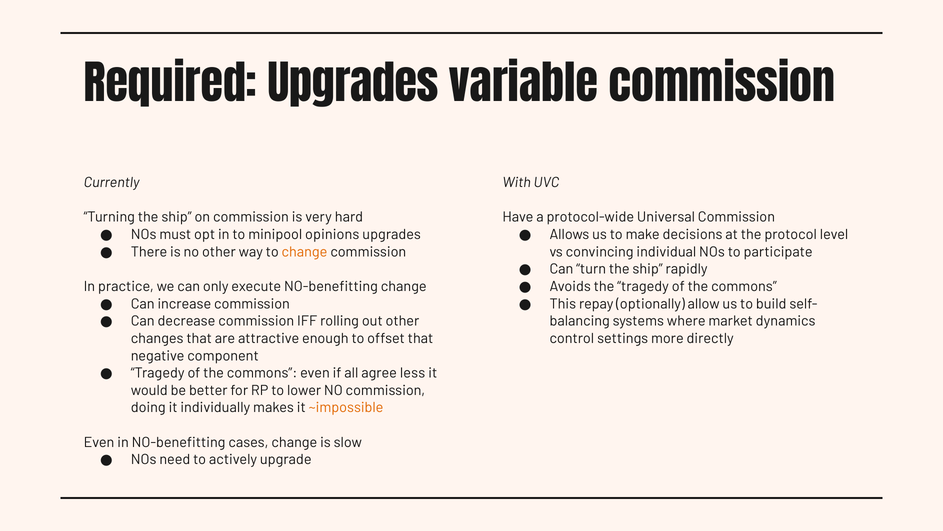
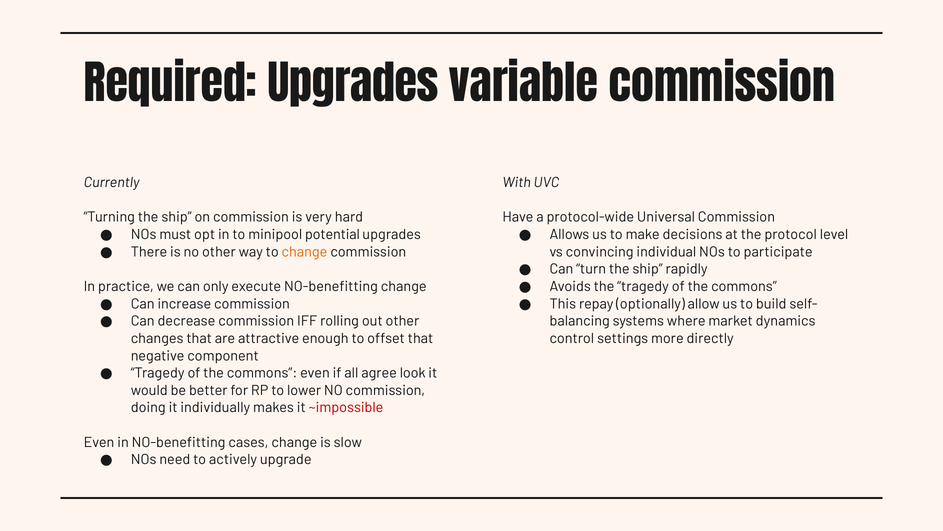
opinions: opinions -> potential
less: less -> look
~impossible colour: orange -> red
